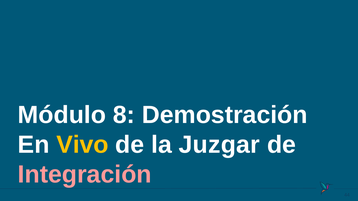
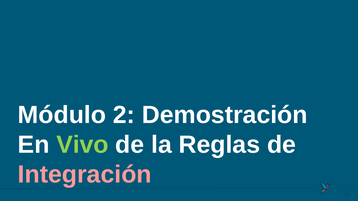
8: 8 -> 2
Vivo colour: yellow -> light green
Juzgar: Juzgar -> Reglas
